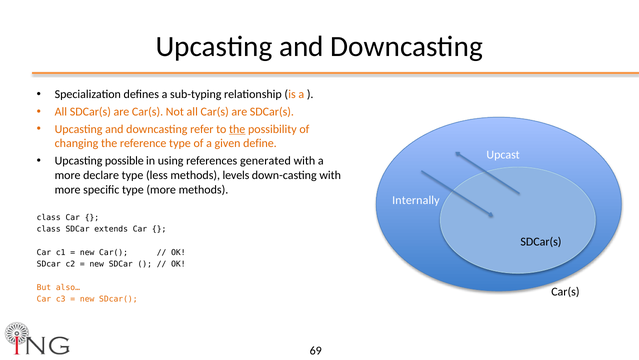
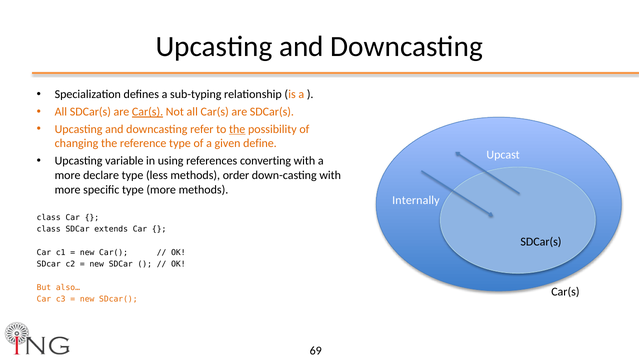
Car(s at (148, 112) underline: none -> present
possible: possible -> variable
generated: generated -> converting
levels: levels -> order
